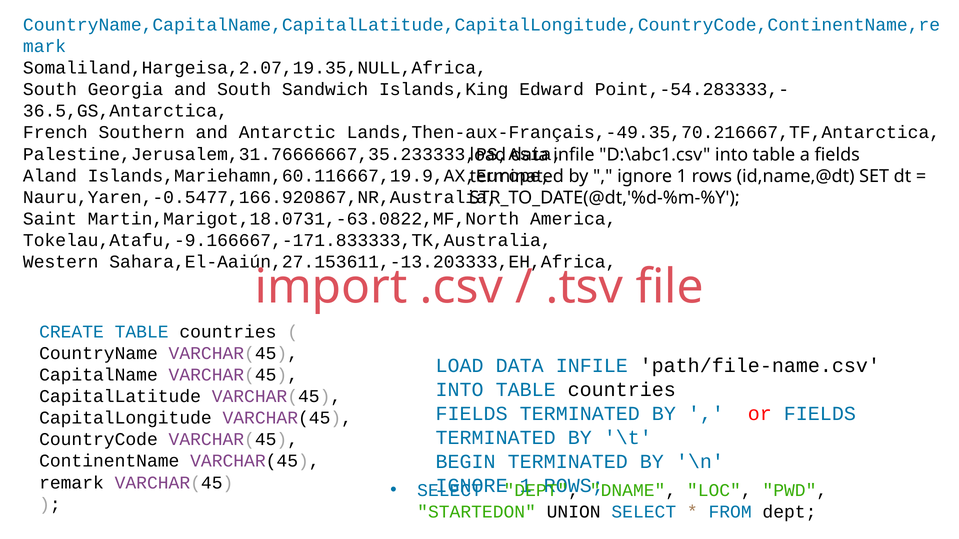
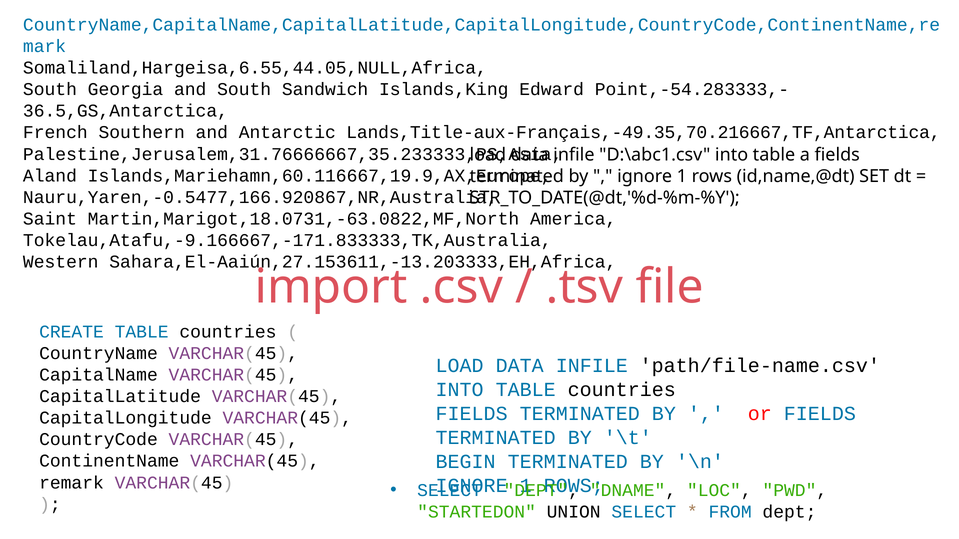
Somaliland,Hargeisa,2.07,19.35,NULL,Africa: Somaliland,Hargeisa,2.07,19.35,NULL,Africa -> Somaliland,Hargeisa,6.55,44.05,NULL,Africa
Lands,Then-aux-Français,-49.35,70.216667,TF,Antarctica: Lands,Then-aux-Français,-49.35,70.216667,TF,Antarctica -> Lands,Title-aux-Français,-49.35,70.216667,TF,Antarctica
